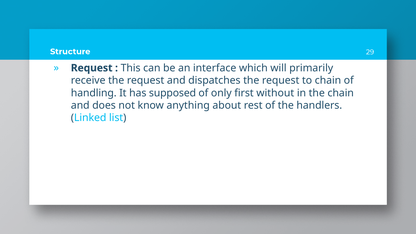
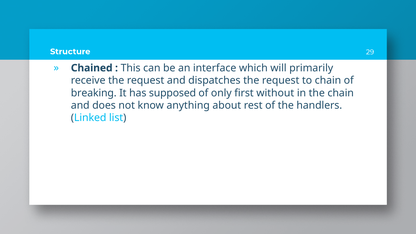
Request at (92, 68): Request -> Chained
handling: handling -> breaking
